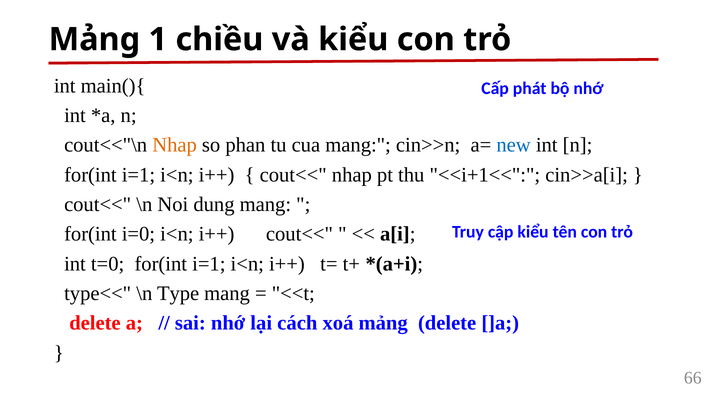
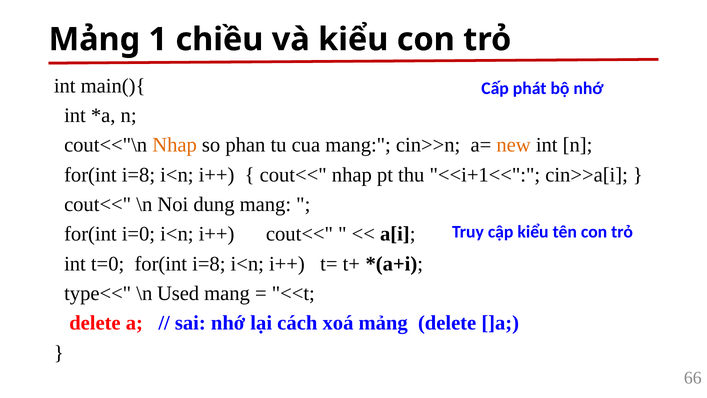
new colour: blue -> orange
i=1 at (138, 175): i=1 -> i=8
t=0 for(int i=1: i=1 -> i=8
Type: Type -> Used
